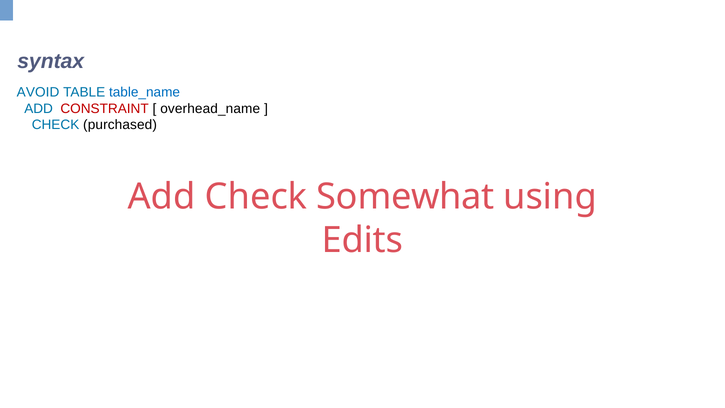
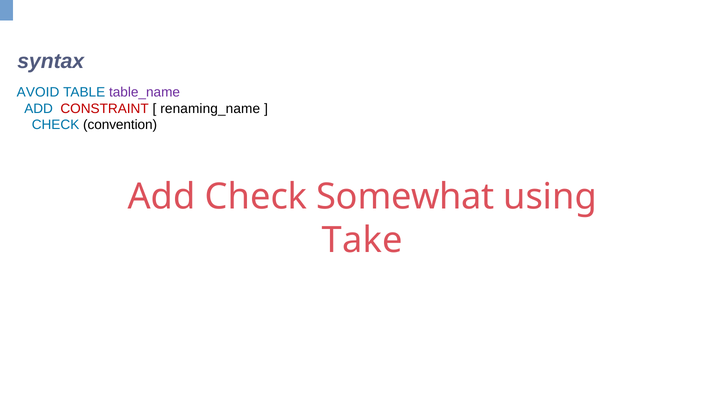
table_name colour: blue -> purple
overhead_name: overhead_name -> renaming_name
purchased: purchased -> convention
Edits: Edits -> Take
